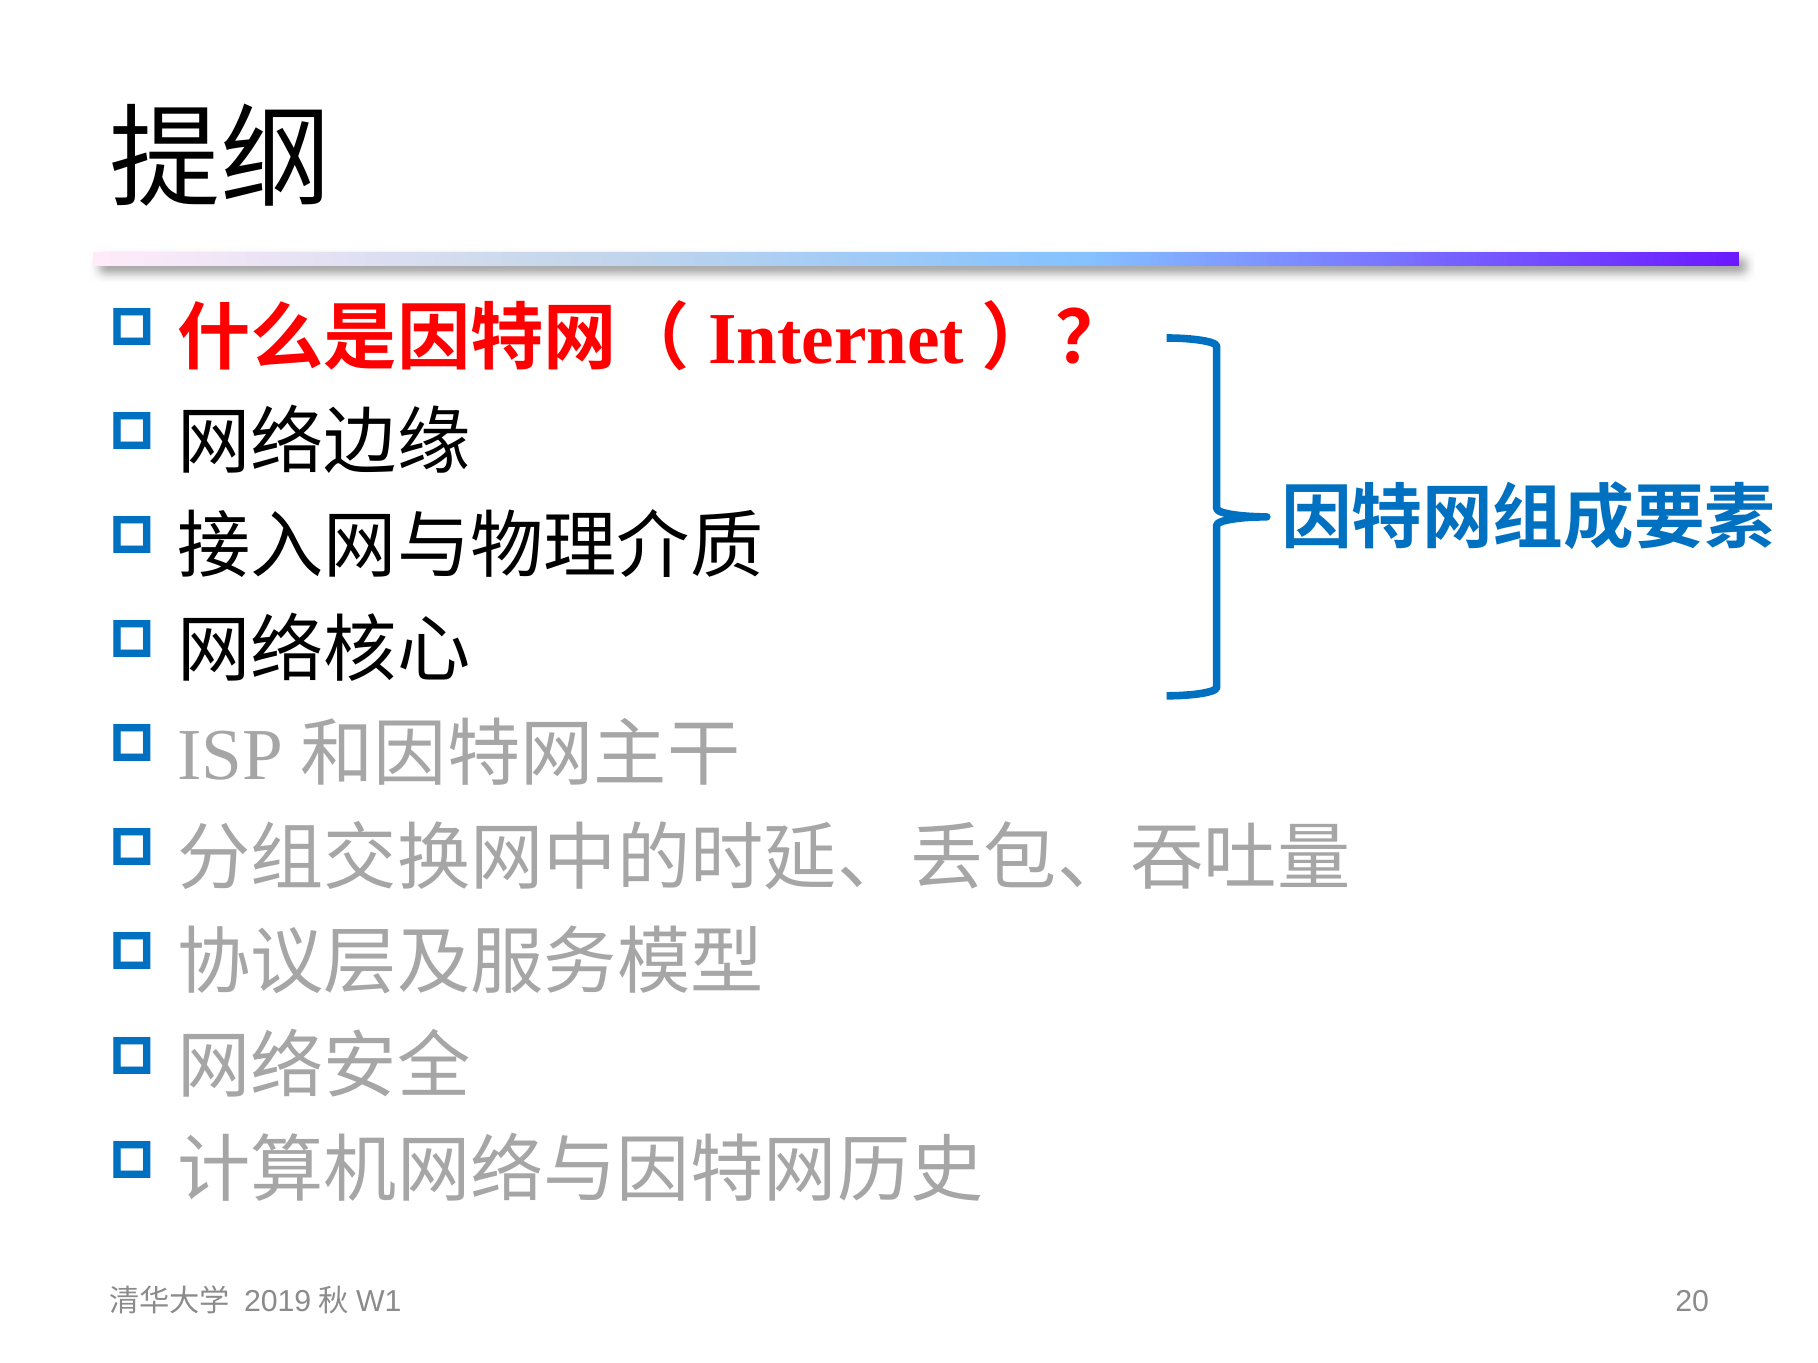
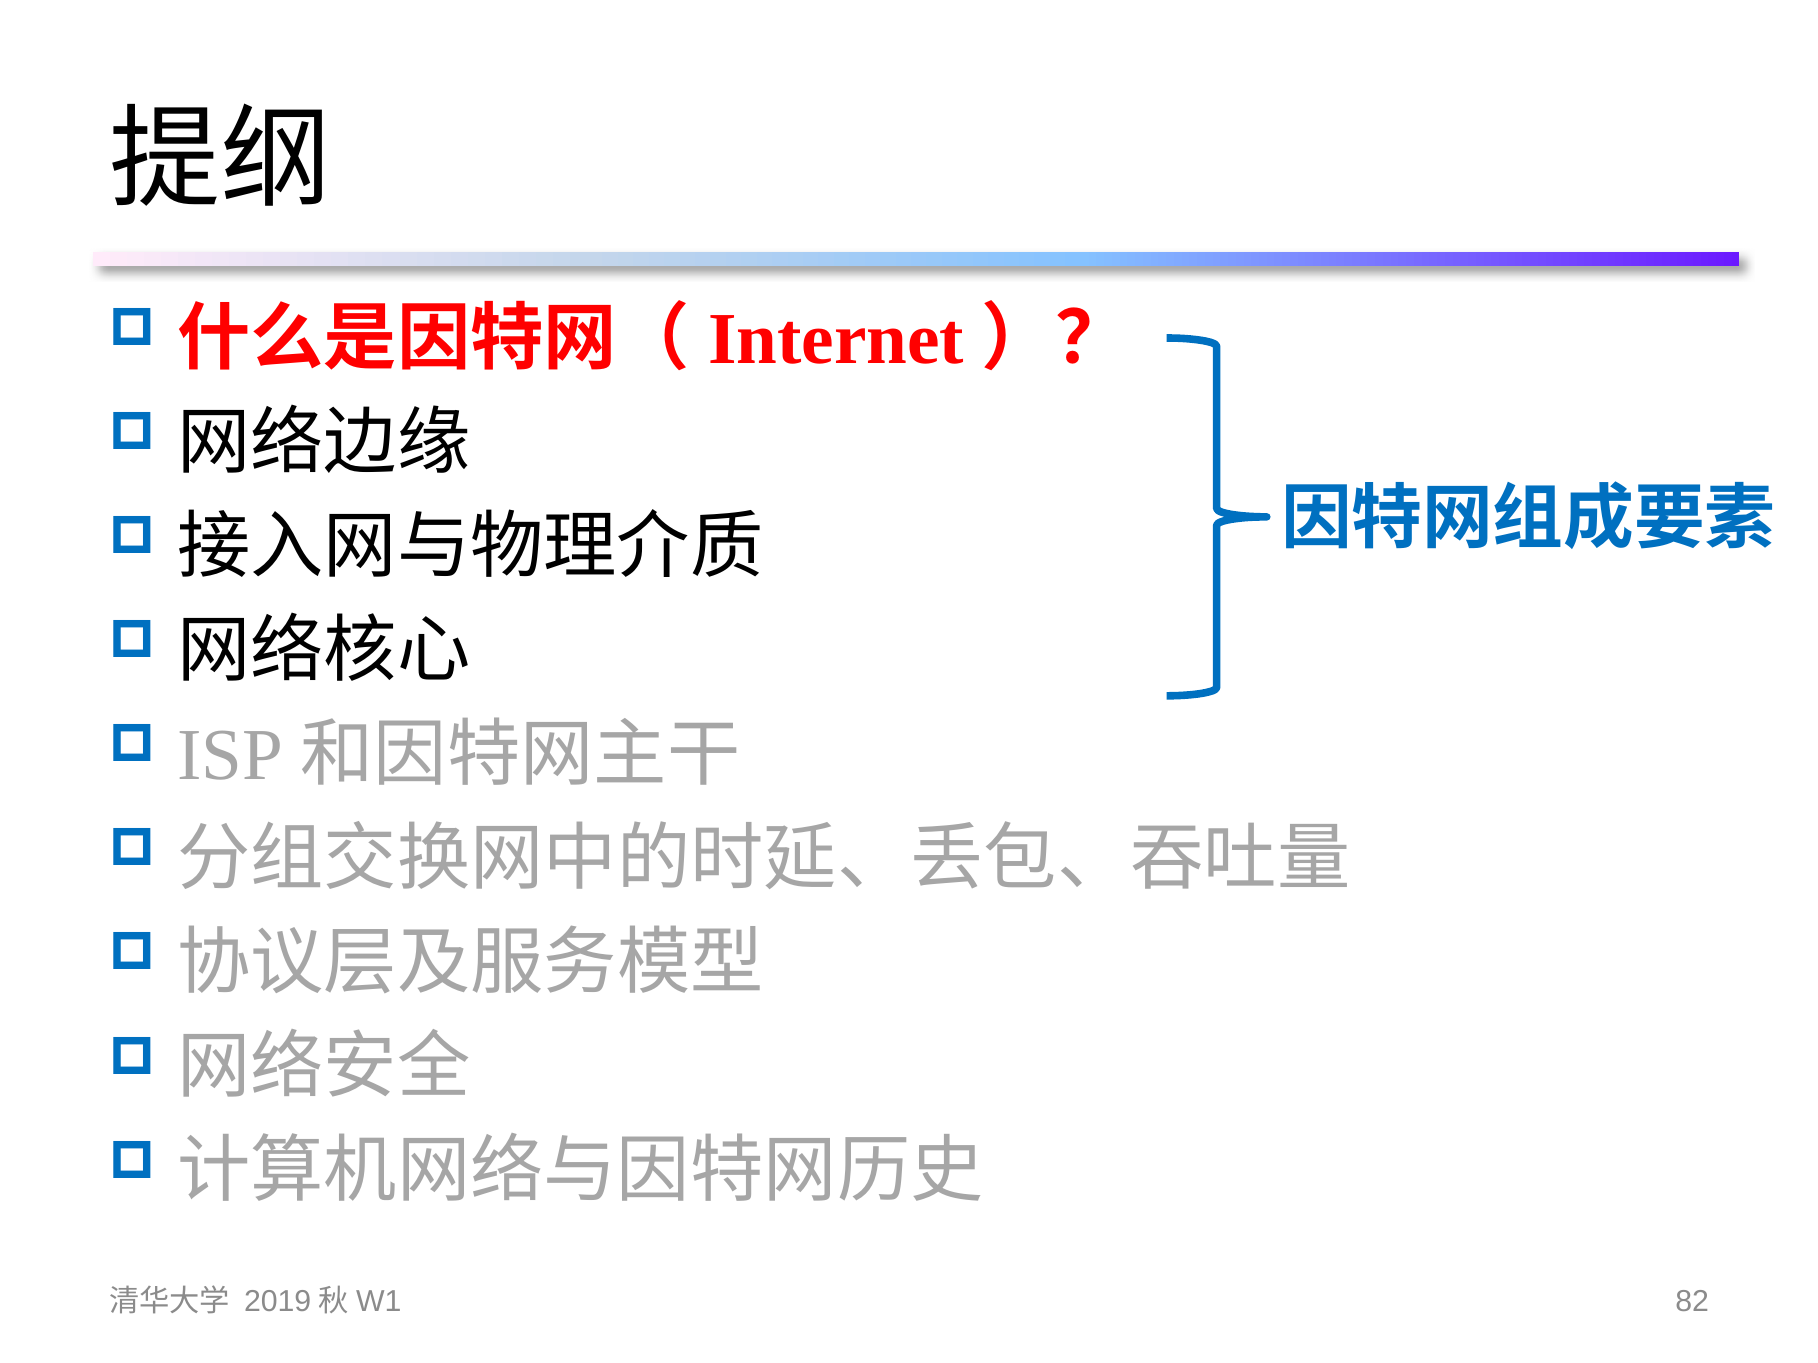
20: 20 -> 82
